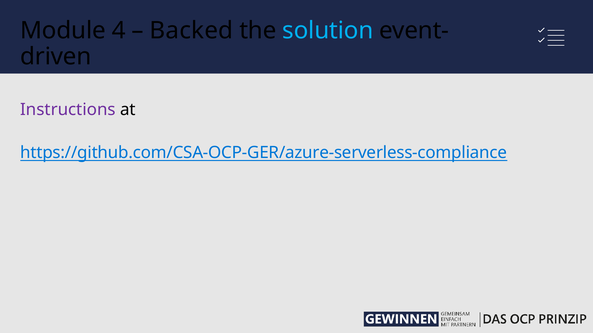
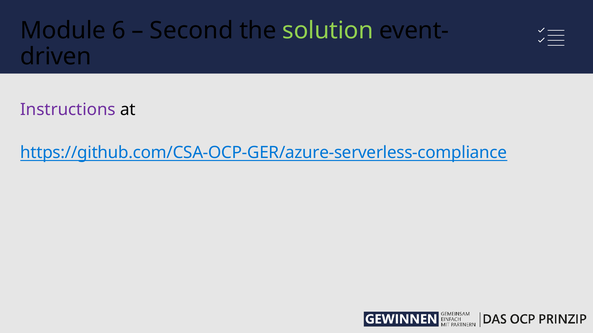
4: 4 -> 6
Backed: Backed -> Second
solution colour: light blue -> light green
